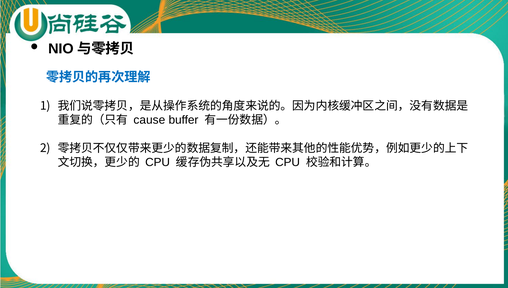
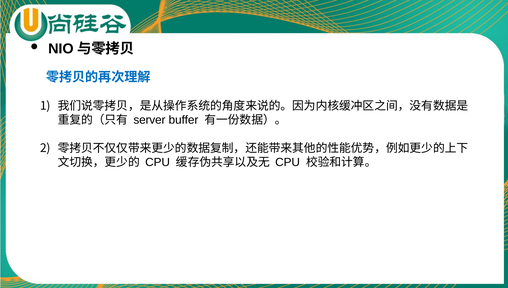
cause: cause -> server
